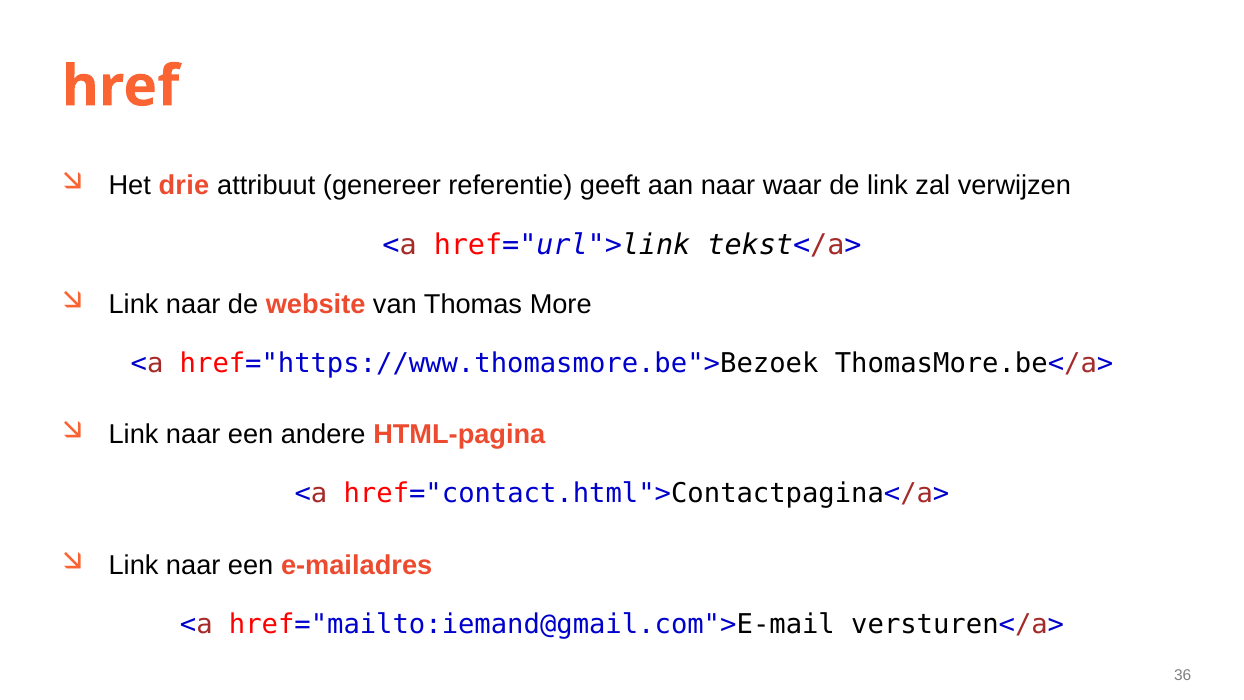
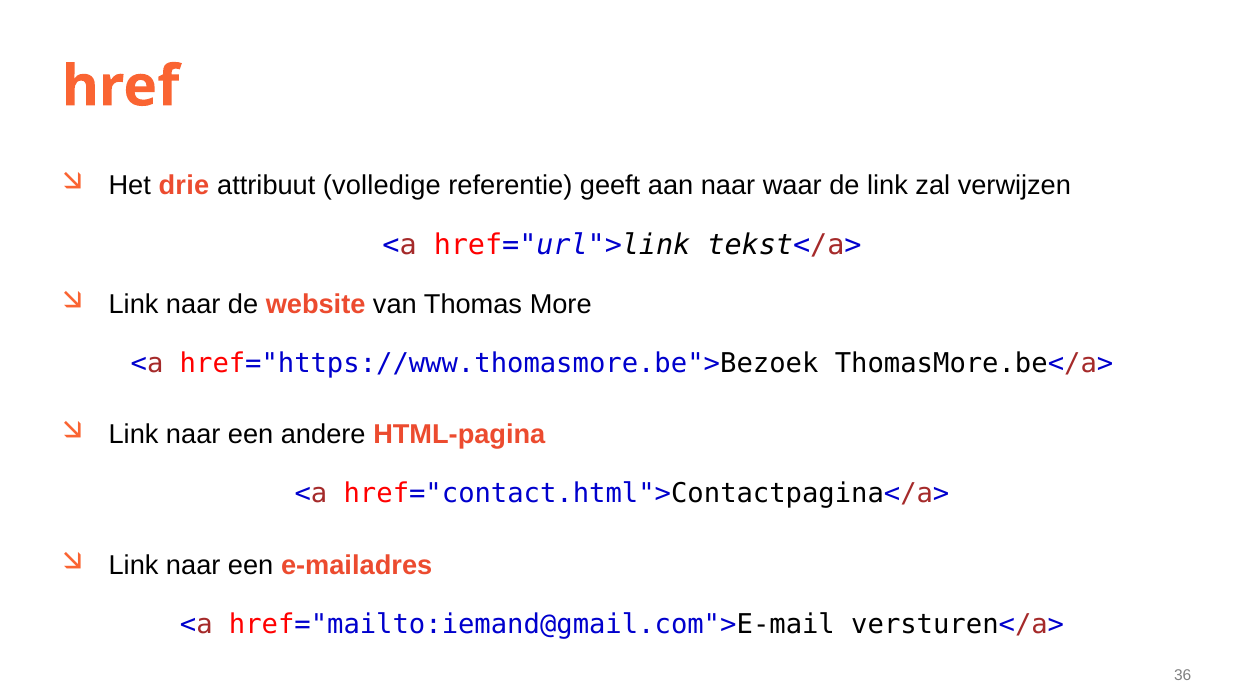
genereer: genereer -> volledige
